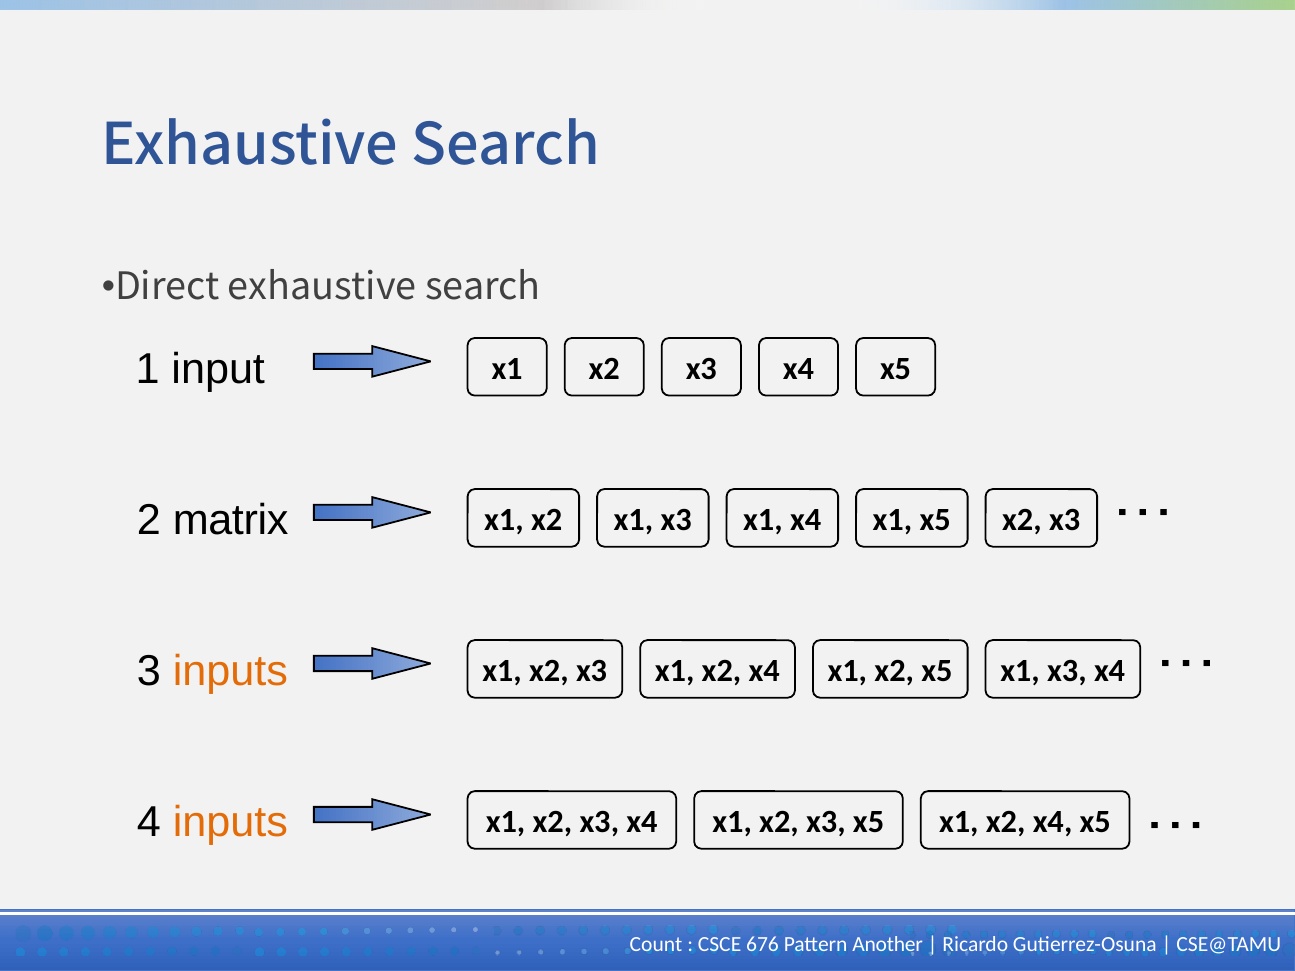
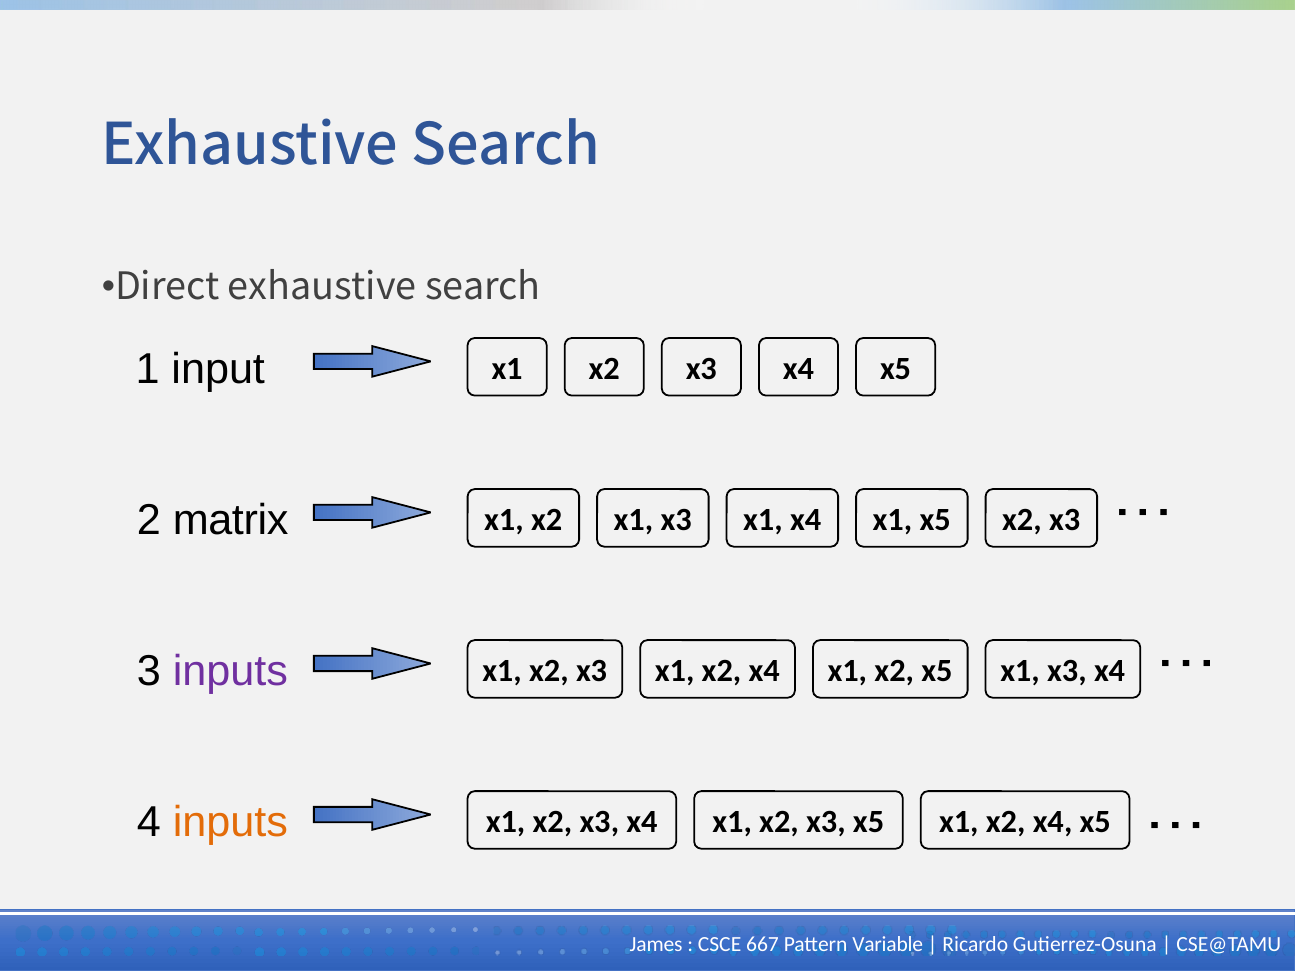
inputs at (230, 671) colour: orange -> purple
Count: Count -> James
676: 676 -> 667
Another: Another -> Variable
